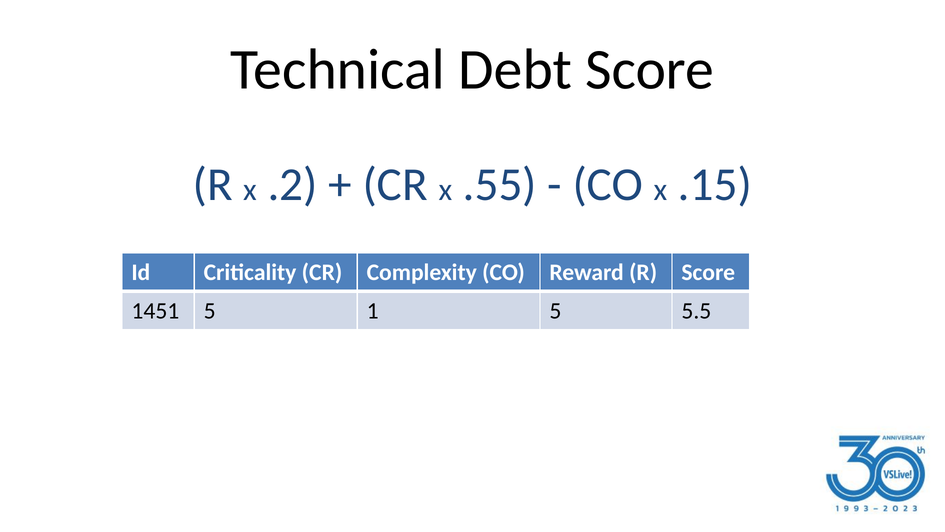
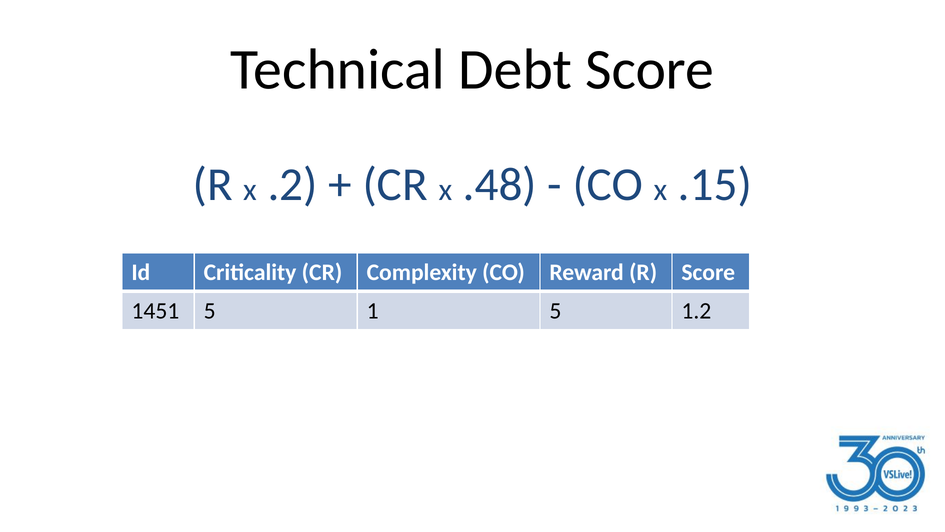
.55: .55 -> .48
5.5: 5.5 -> 1.2
